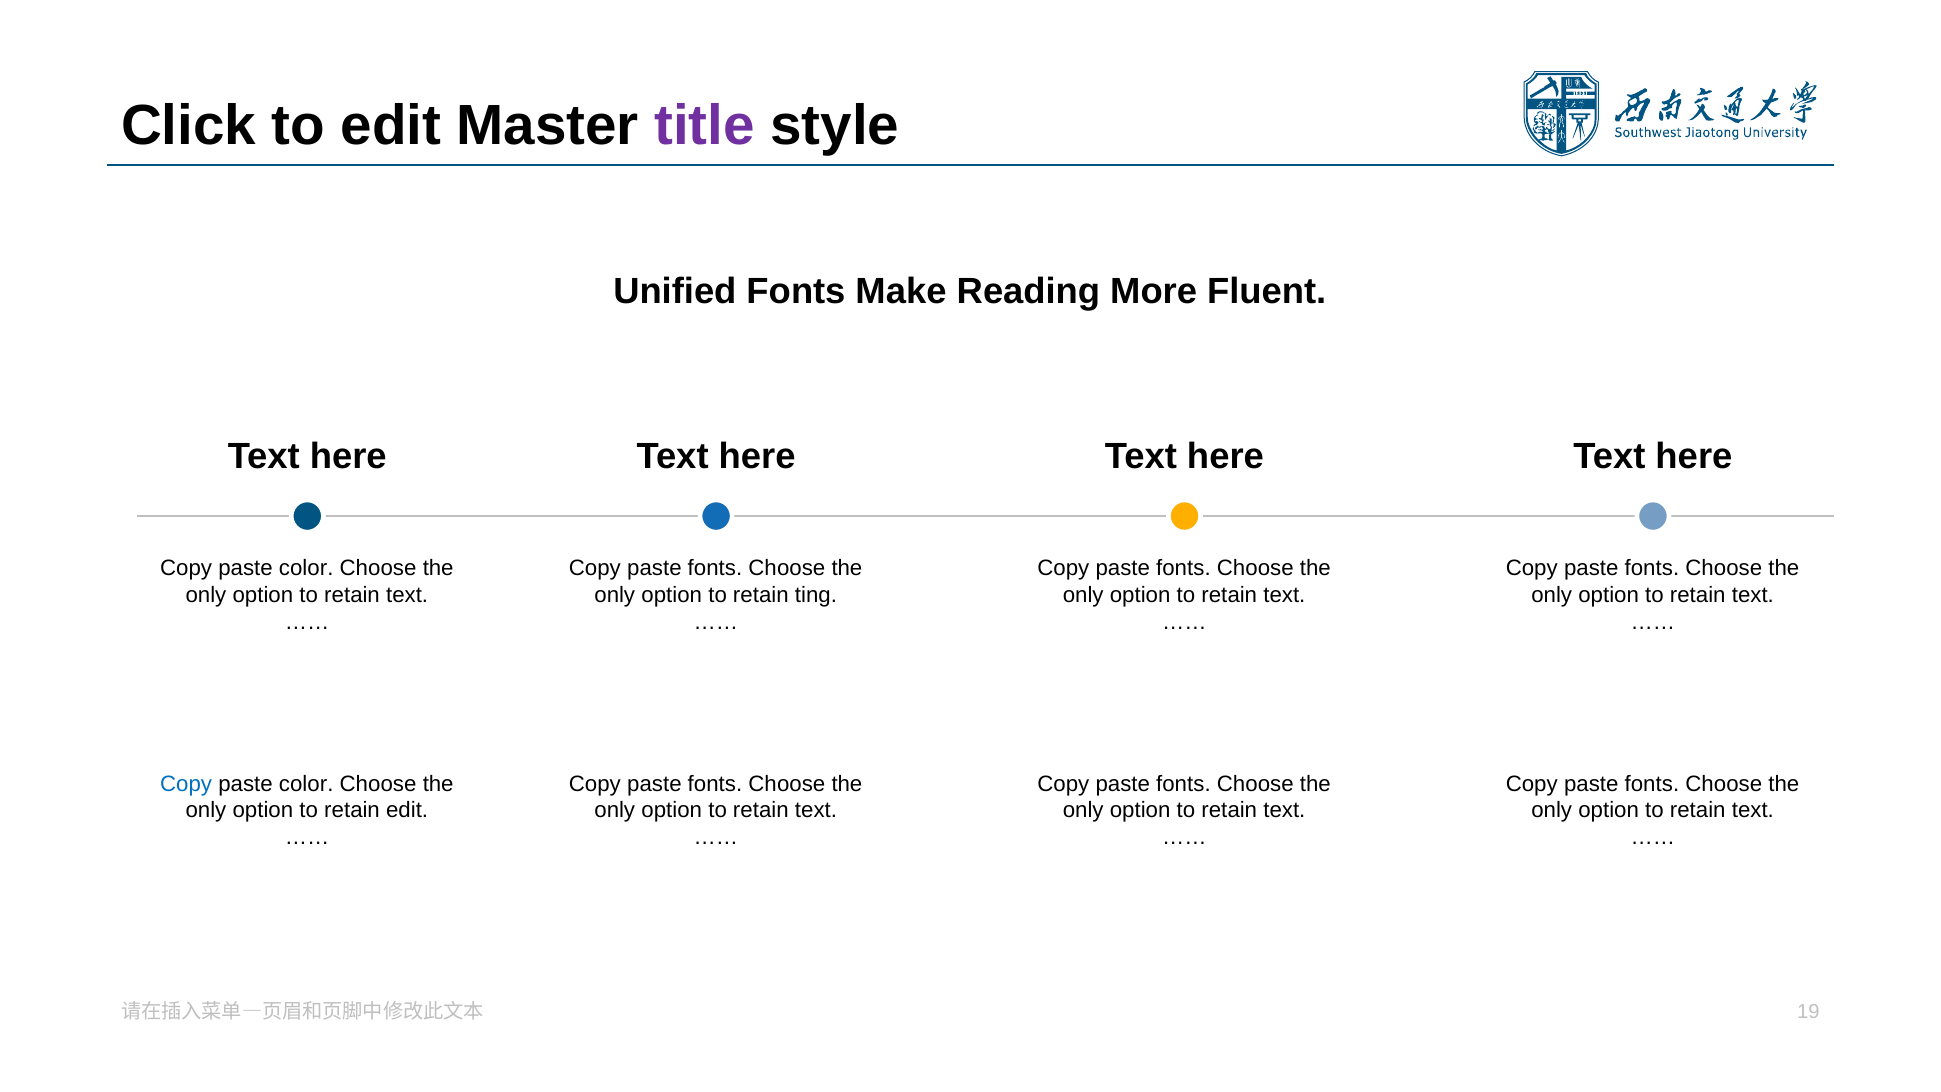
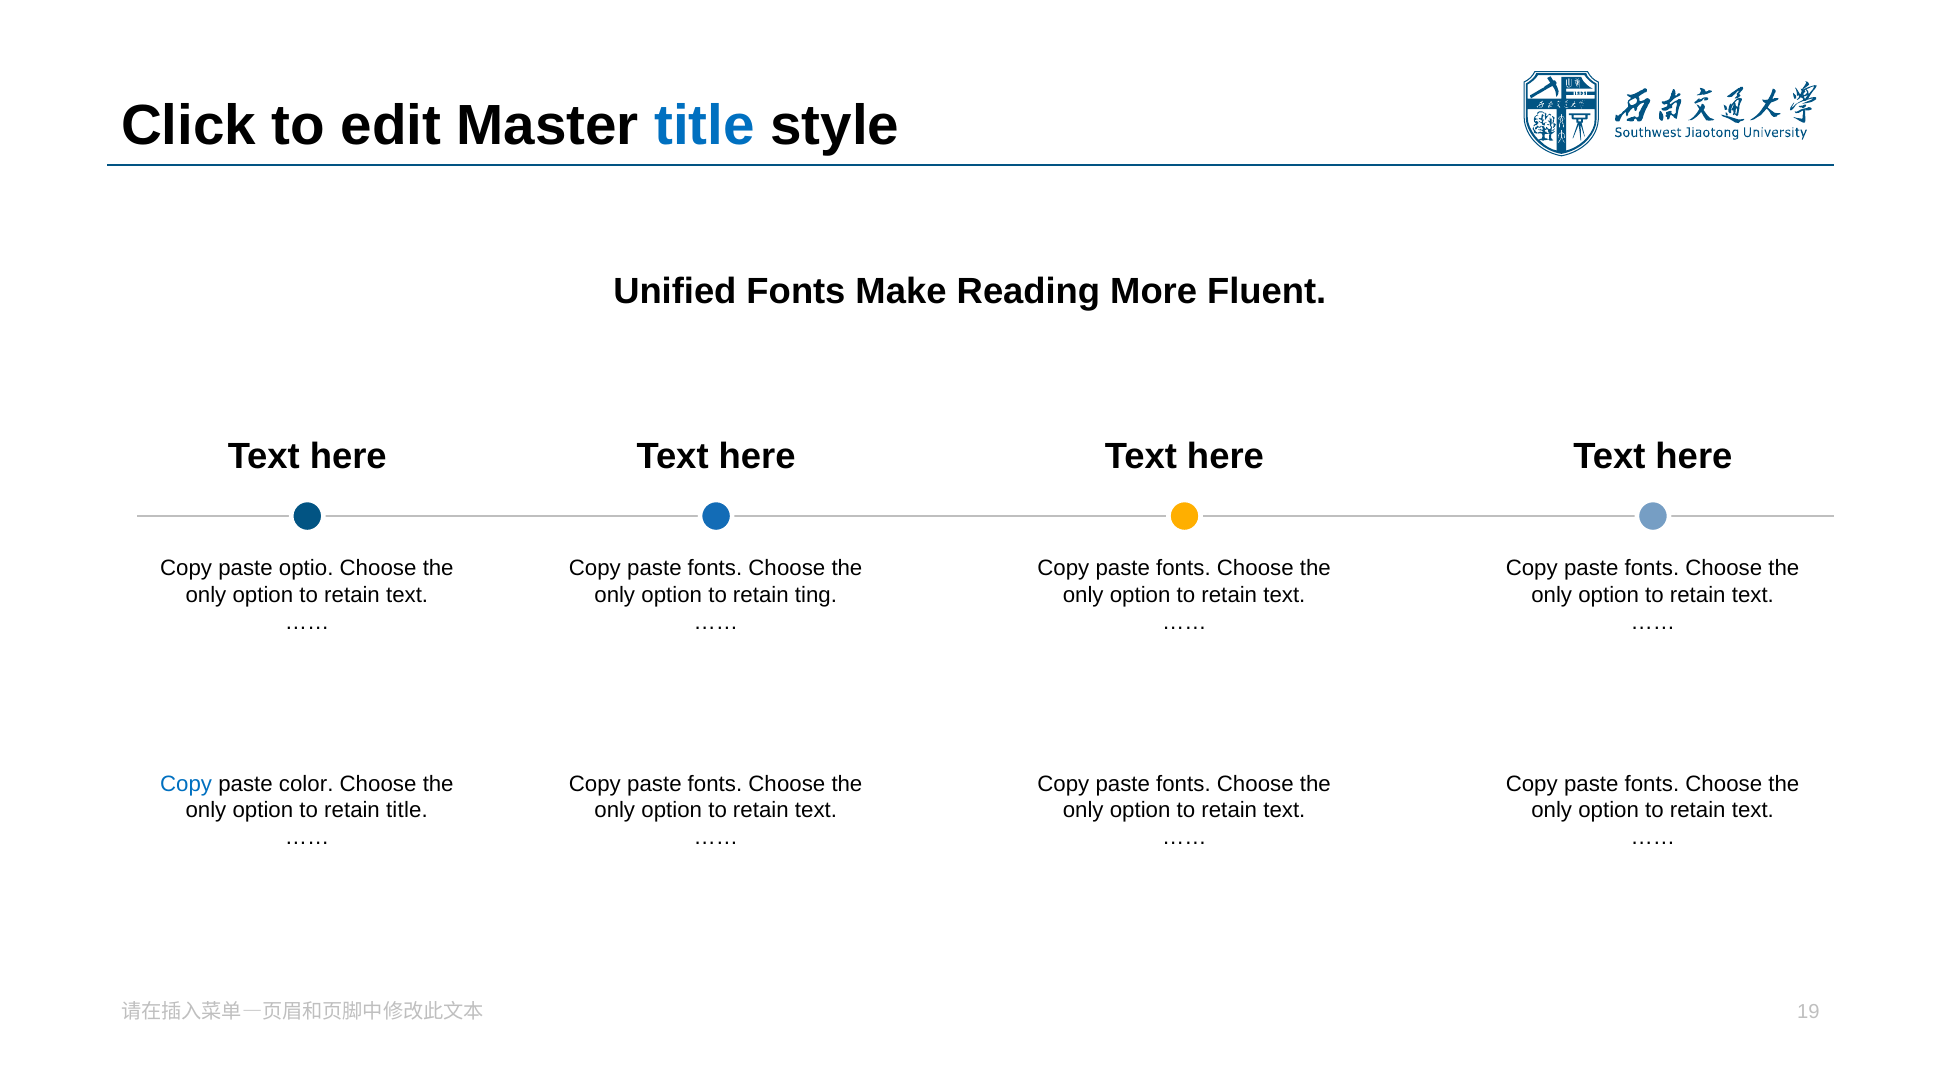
title at (705, 126) colour: purple -> blue
color at (306, 568): color -> optio
retain edit: edit -> title
